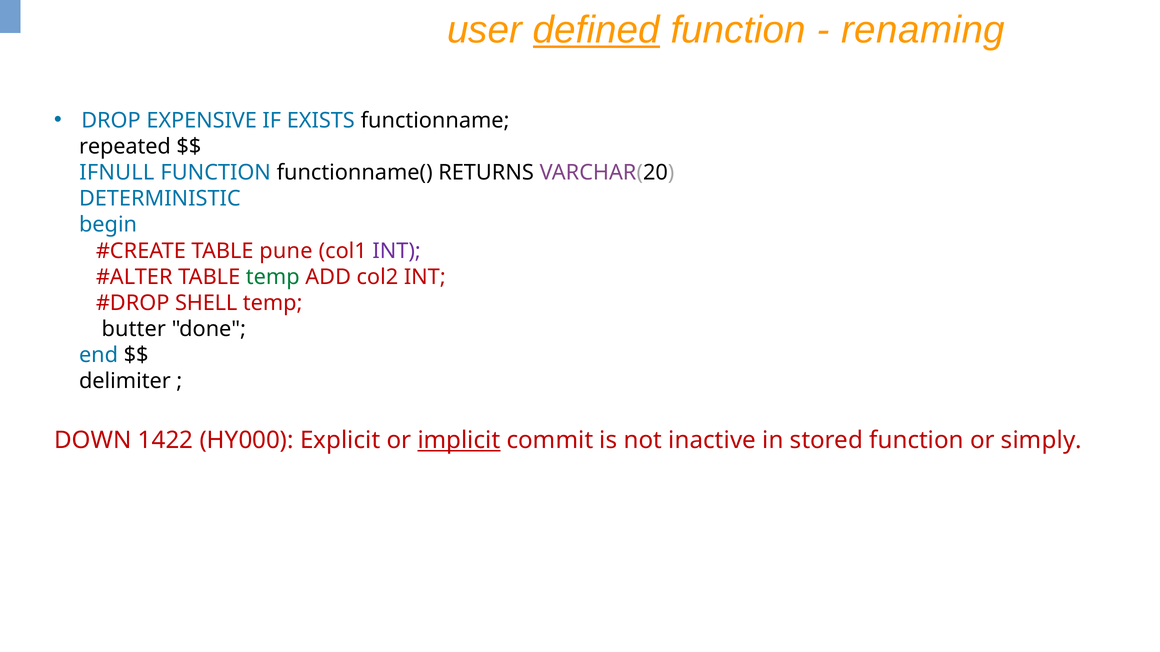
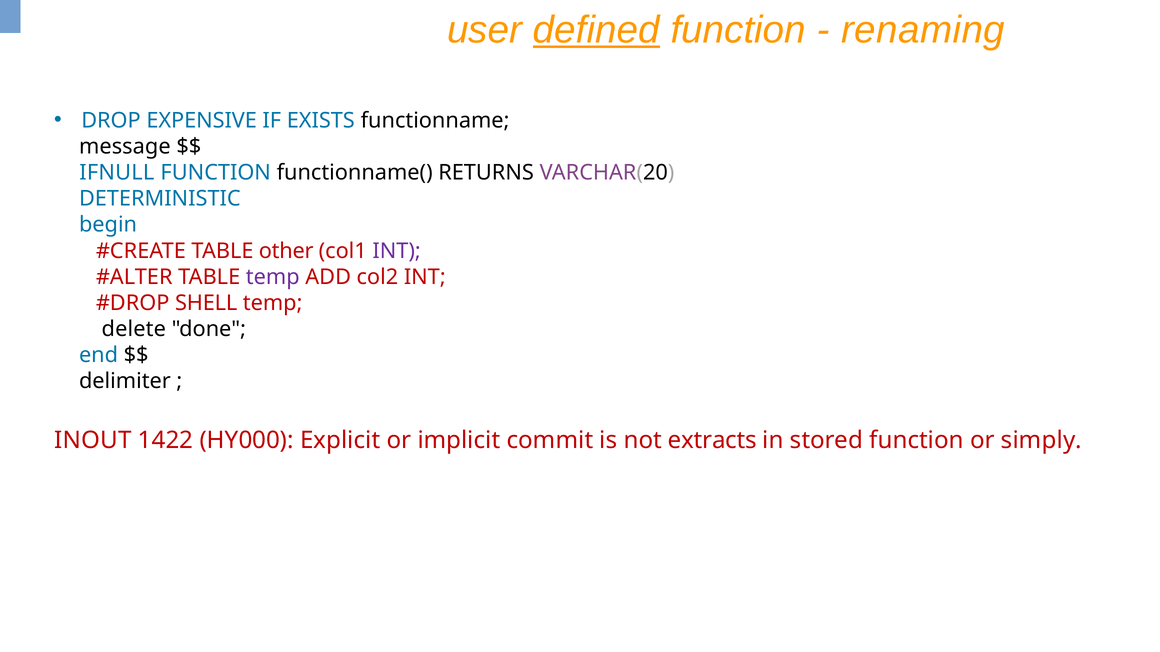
repeated: repeated -> message
pune: pune -> other
temp at (273, 277) colour: green -> purple
butter: butter -> delete
DOWN: DOWN -> INOUT
implicit underline: present -> none
inactive: inactive -> extracts
